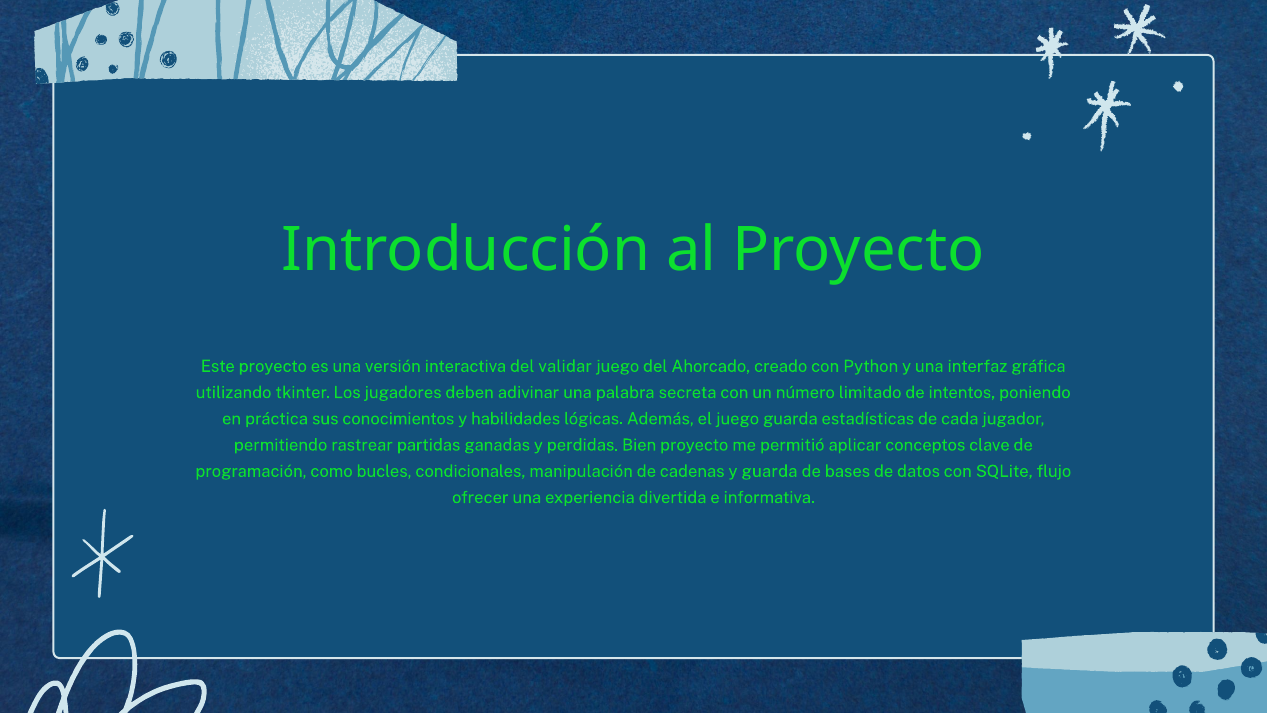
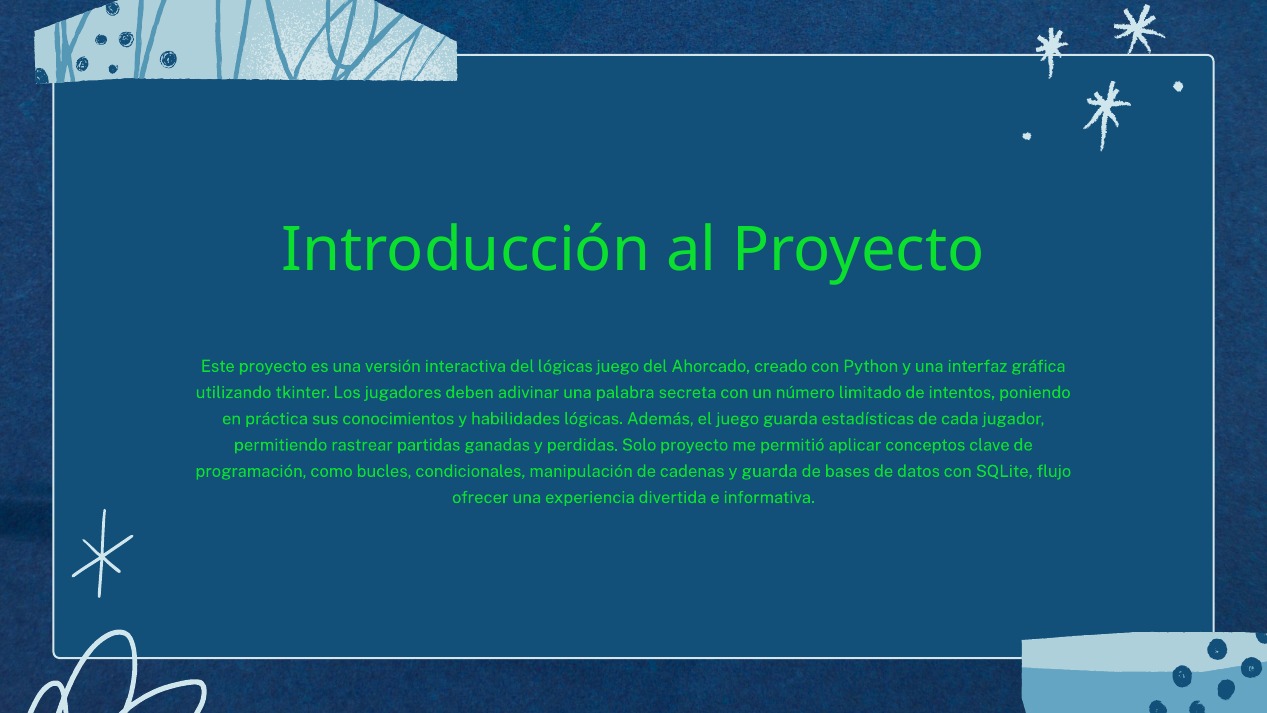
del validar: validar -> lógicas
Bien: Bien -> Solo
